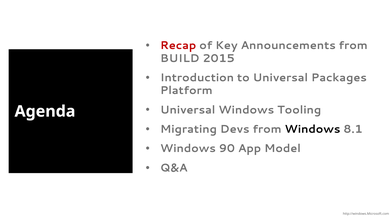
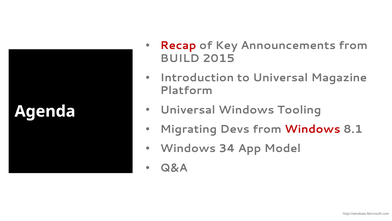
Packages: Packages -> Magazine
Windows at (312, 129) colour: black -> red
90: 90 -> 34
